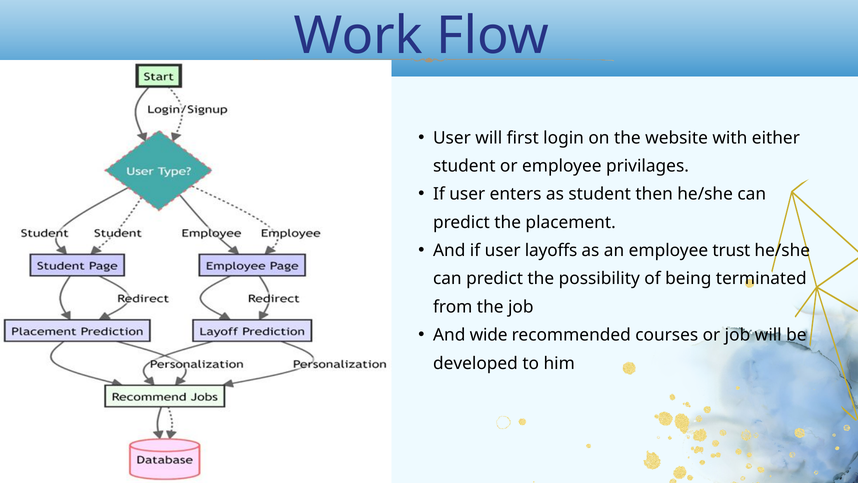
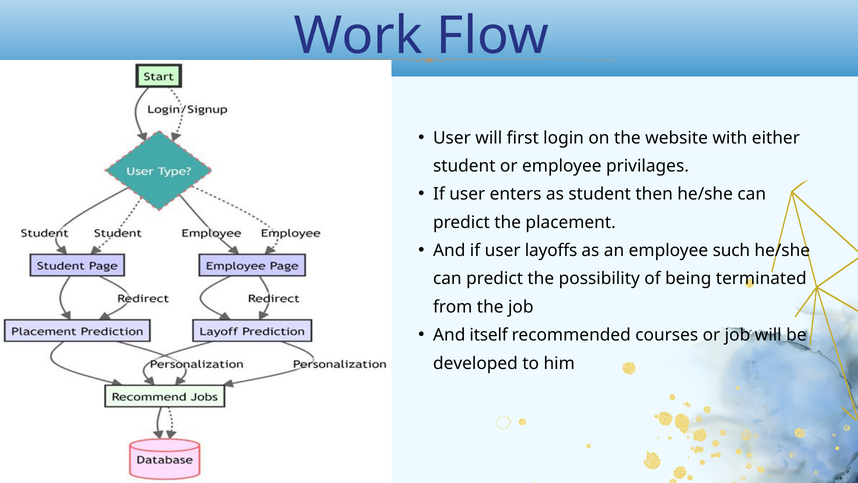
trust: trust -> such
wide: wide -> itself
